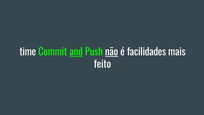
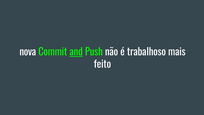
time: time -> nova
não underline: present -> none
facilidades: facilidades -> trabalhoso
